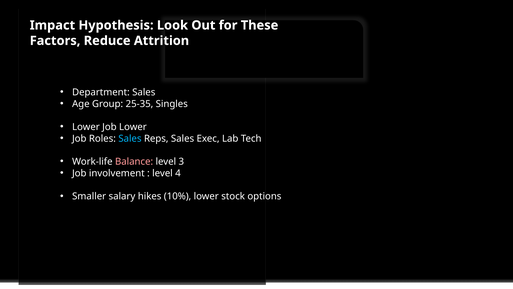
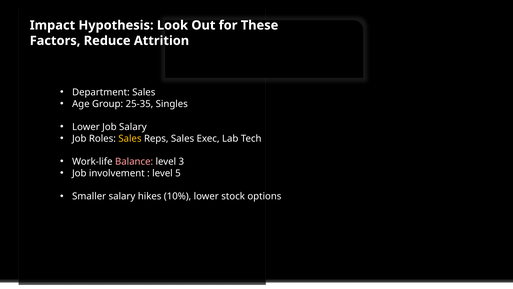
Job Lower: Lower -> Salary
Sales at (130, 138) colour: light blue -> yellow
4: 4 -> 5
